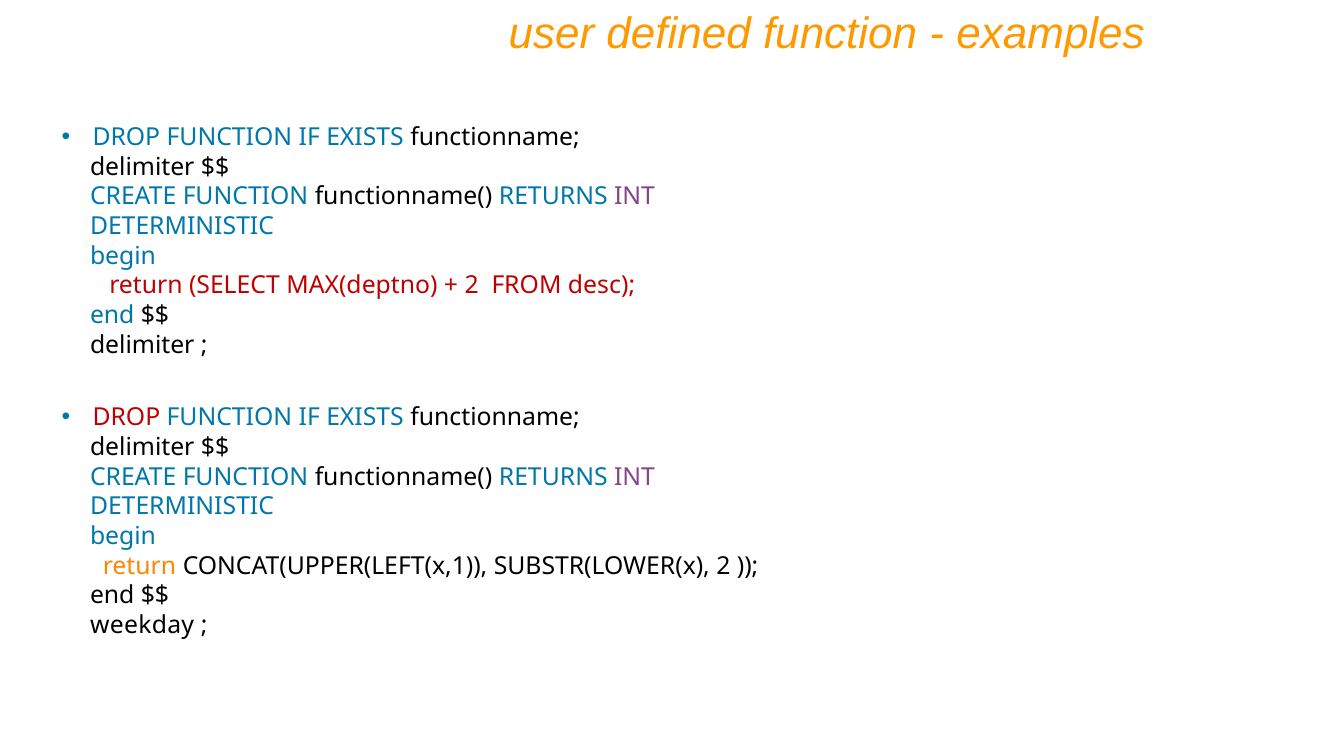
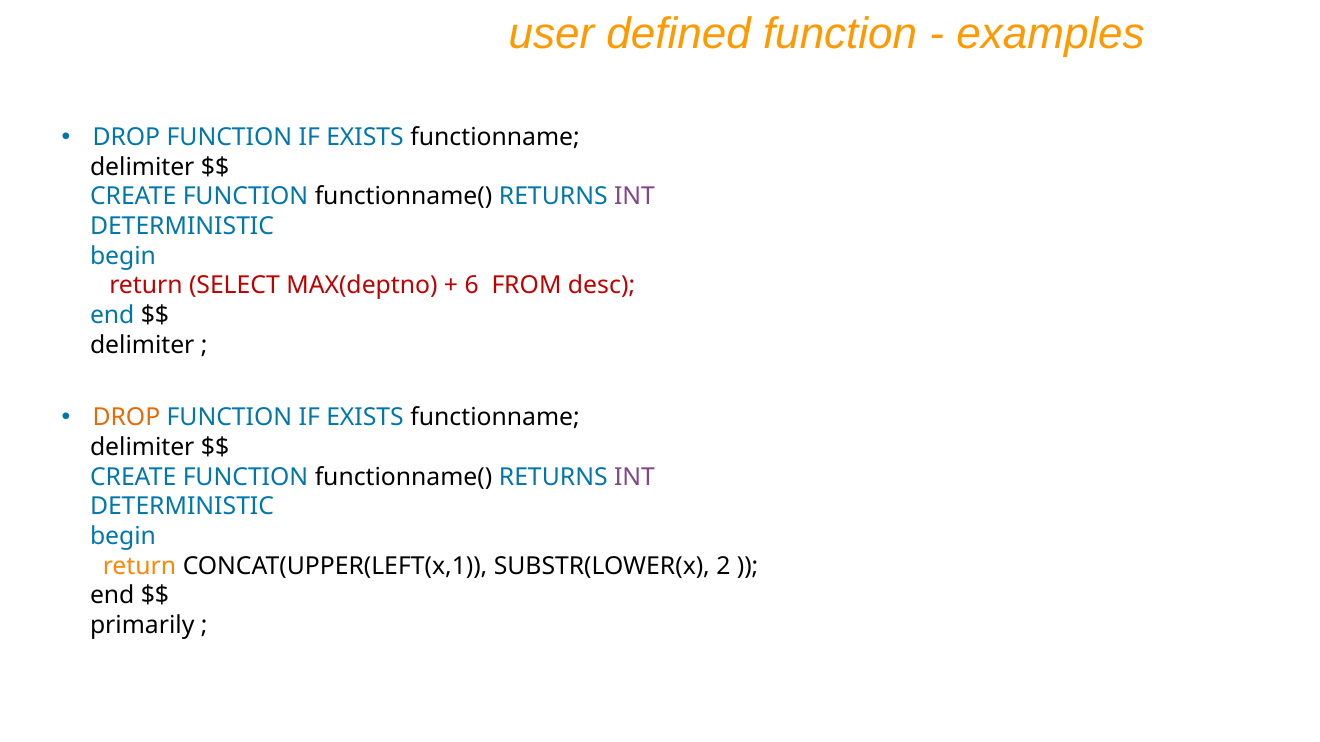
2 at (472, 286): 2 -> 6
DROP at (126, 418) colour: red -> orange
weekday: weekday -> primarily
